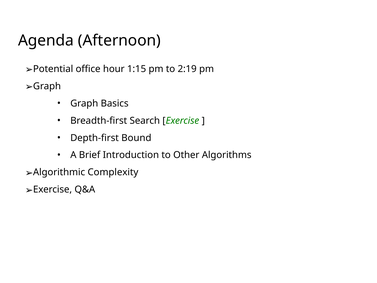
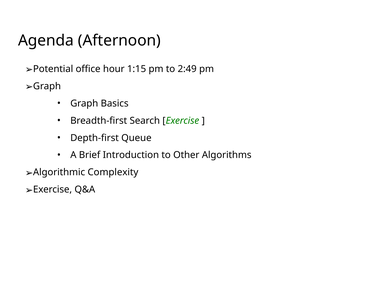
2:19: 2:19 -> 2:49
Bound: Bound -> Queue
